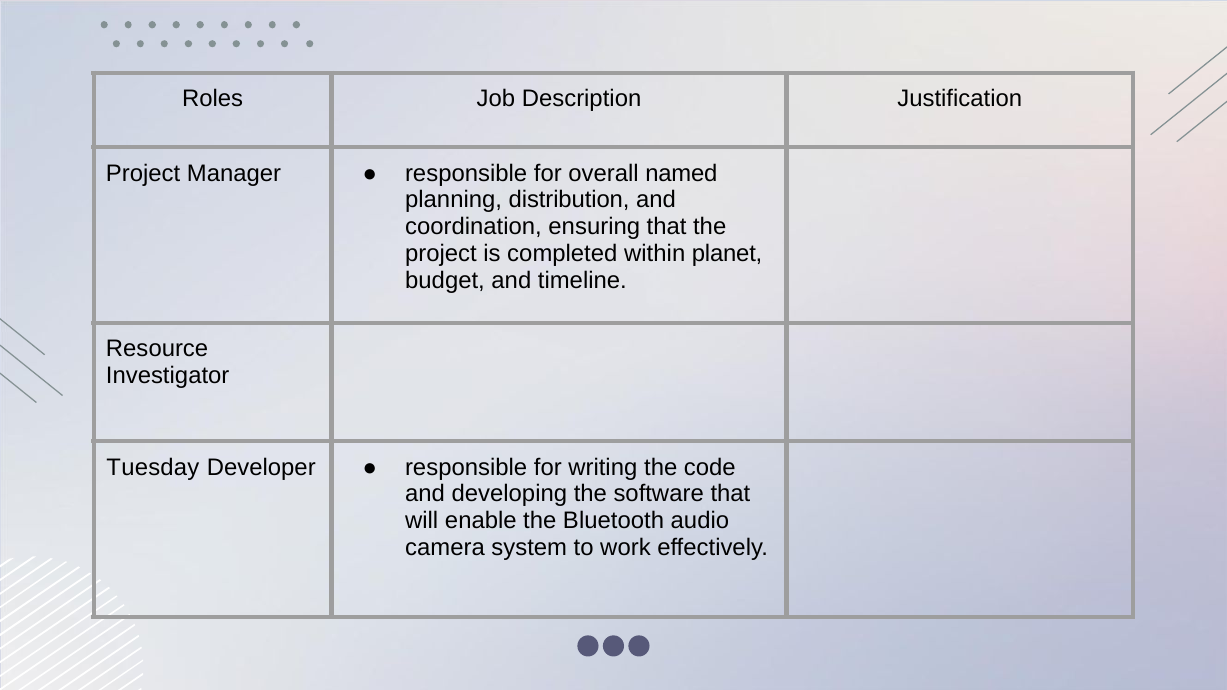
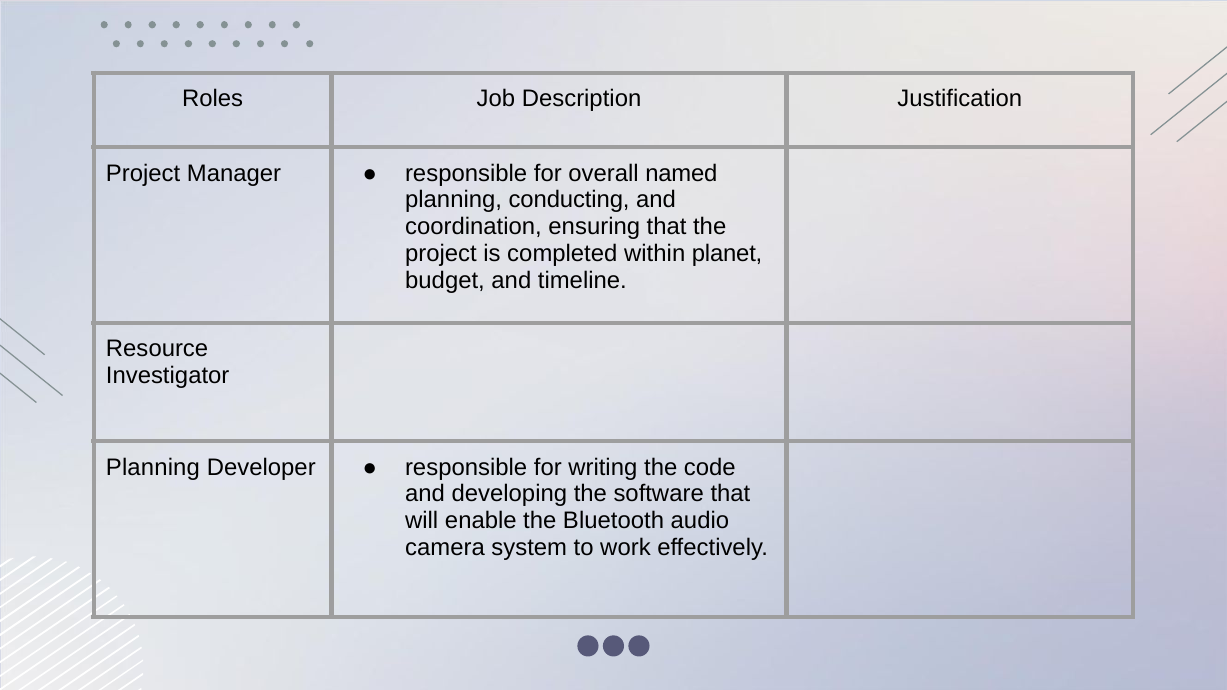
distribution: distribution -> conducting
Tuesday at (153, 467): Tuesday -> Planning
